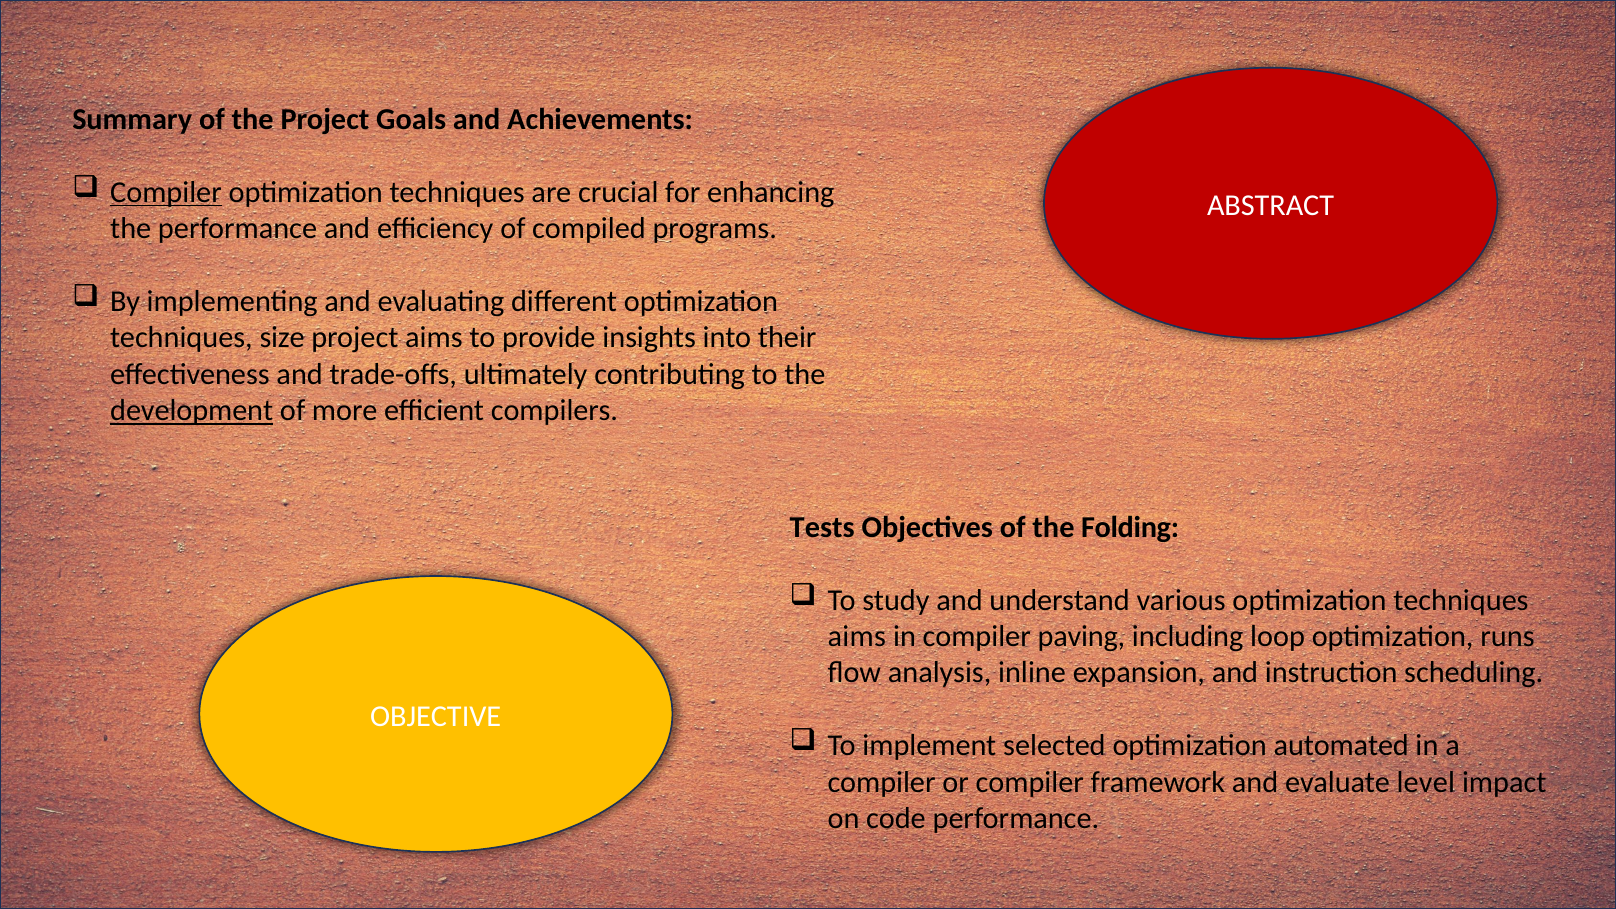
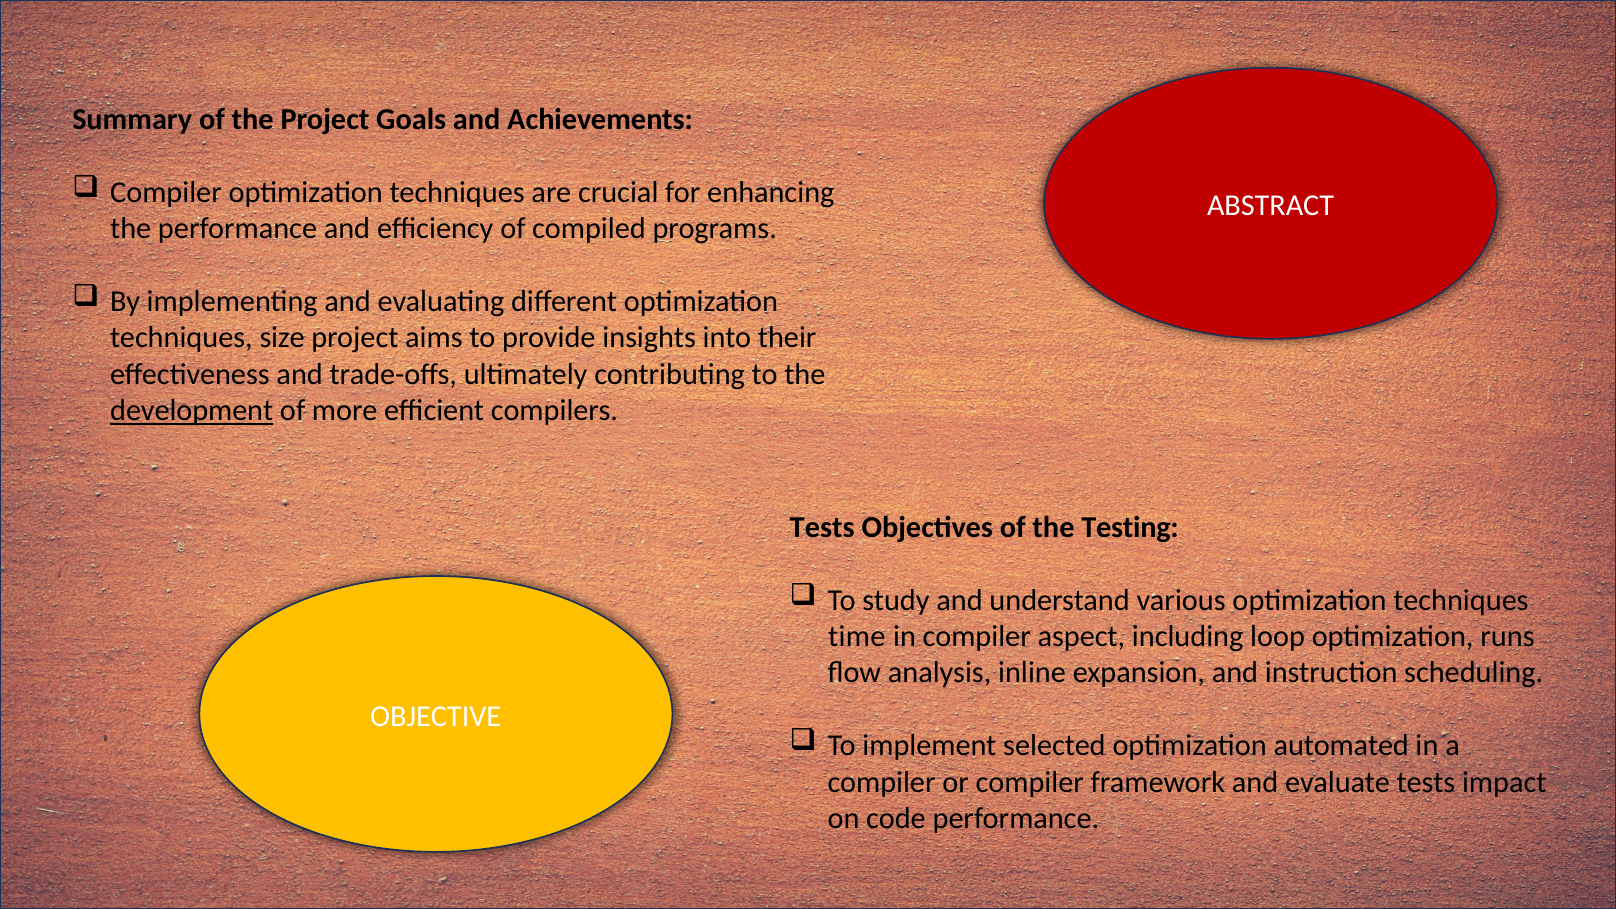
Compiler at (166, 192) underline: present -> none
Folding: Folding -> Testing
aims at (857, 637): aims -> time
paving: paving -> aspect
evaluate level: level -> tests
